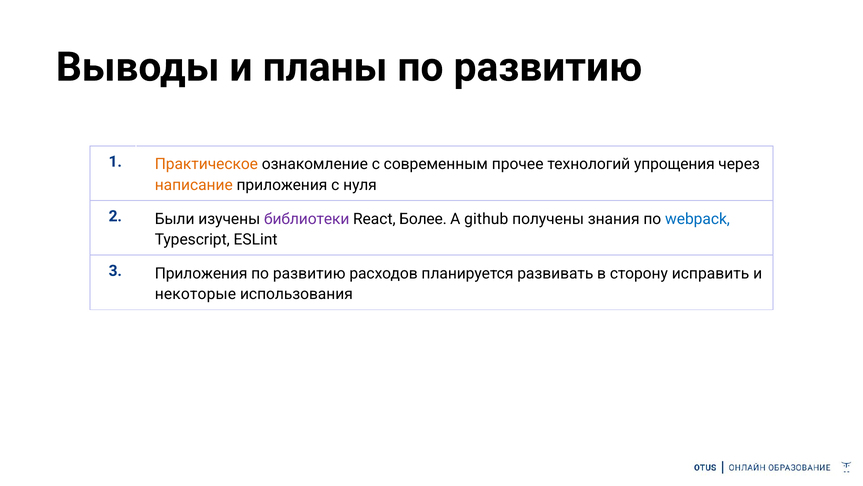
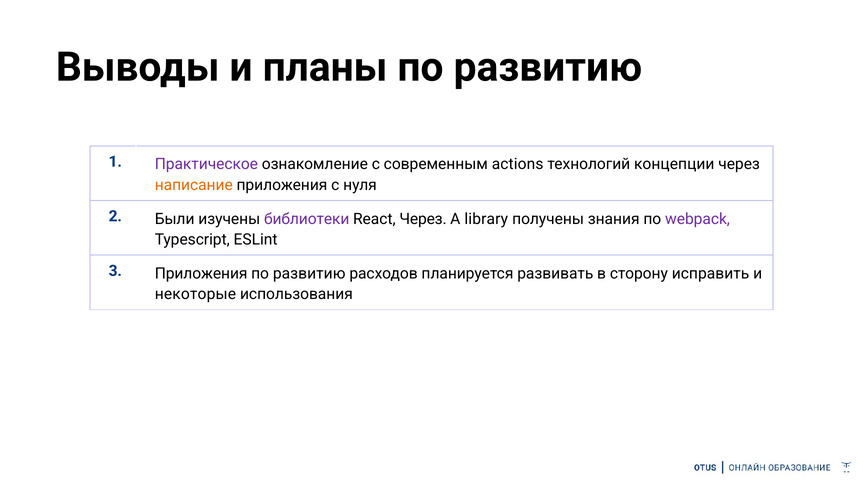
Практическое colour: orange -> purple
прочее: прочее -> actions
упрощения: упрощения -> концепции
React Более: Более -> Через
github: github -> library
webpack colour: blue -> purple
